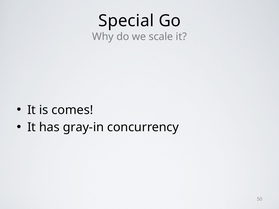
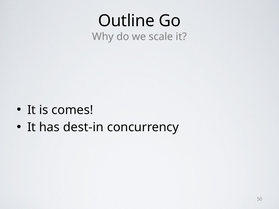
Special: Special -> Outline
gray-in: gray-in -> dest-in
